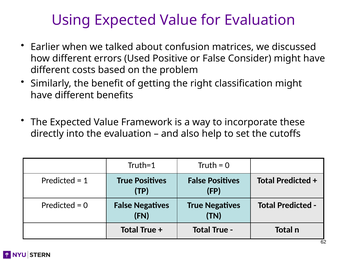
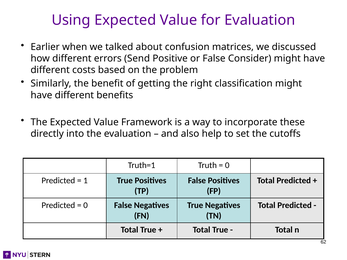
Used: Used -> Send
